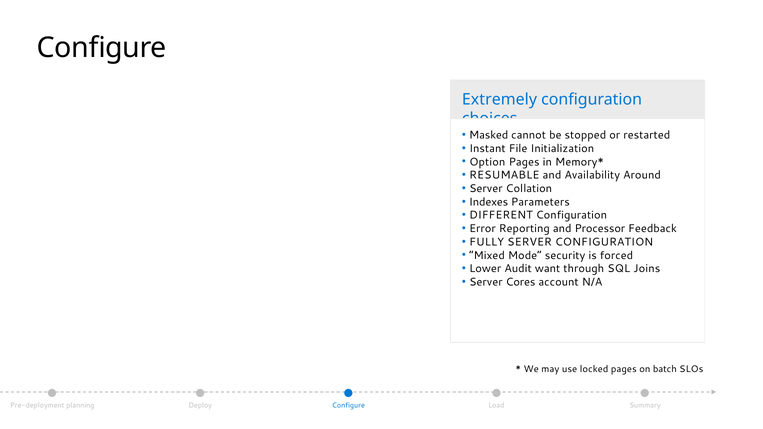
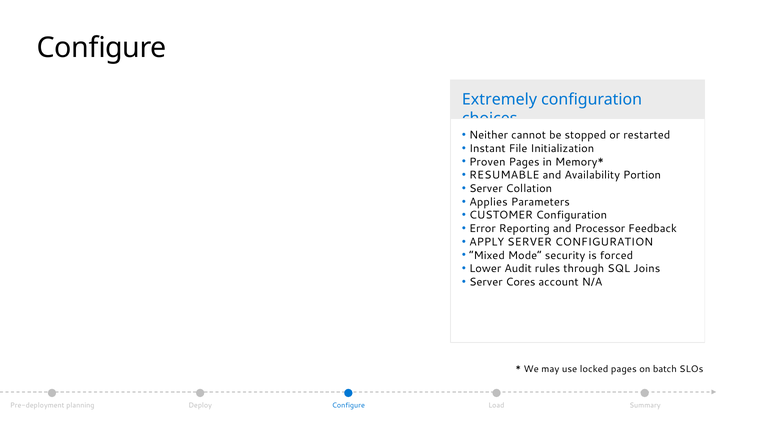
Masked: Masked -> Neither
Option: Option -> Proven
Around: Around -> Portion
Indexes: Indexes -> Applies
DIFFERENT: DIFFERENT -> CUSTOMER
FULLY: FULLY -> APPLY
want: want -> rules
